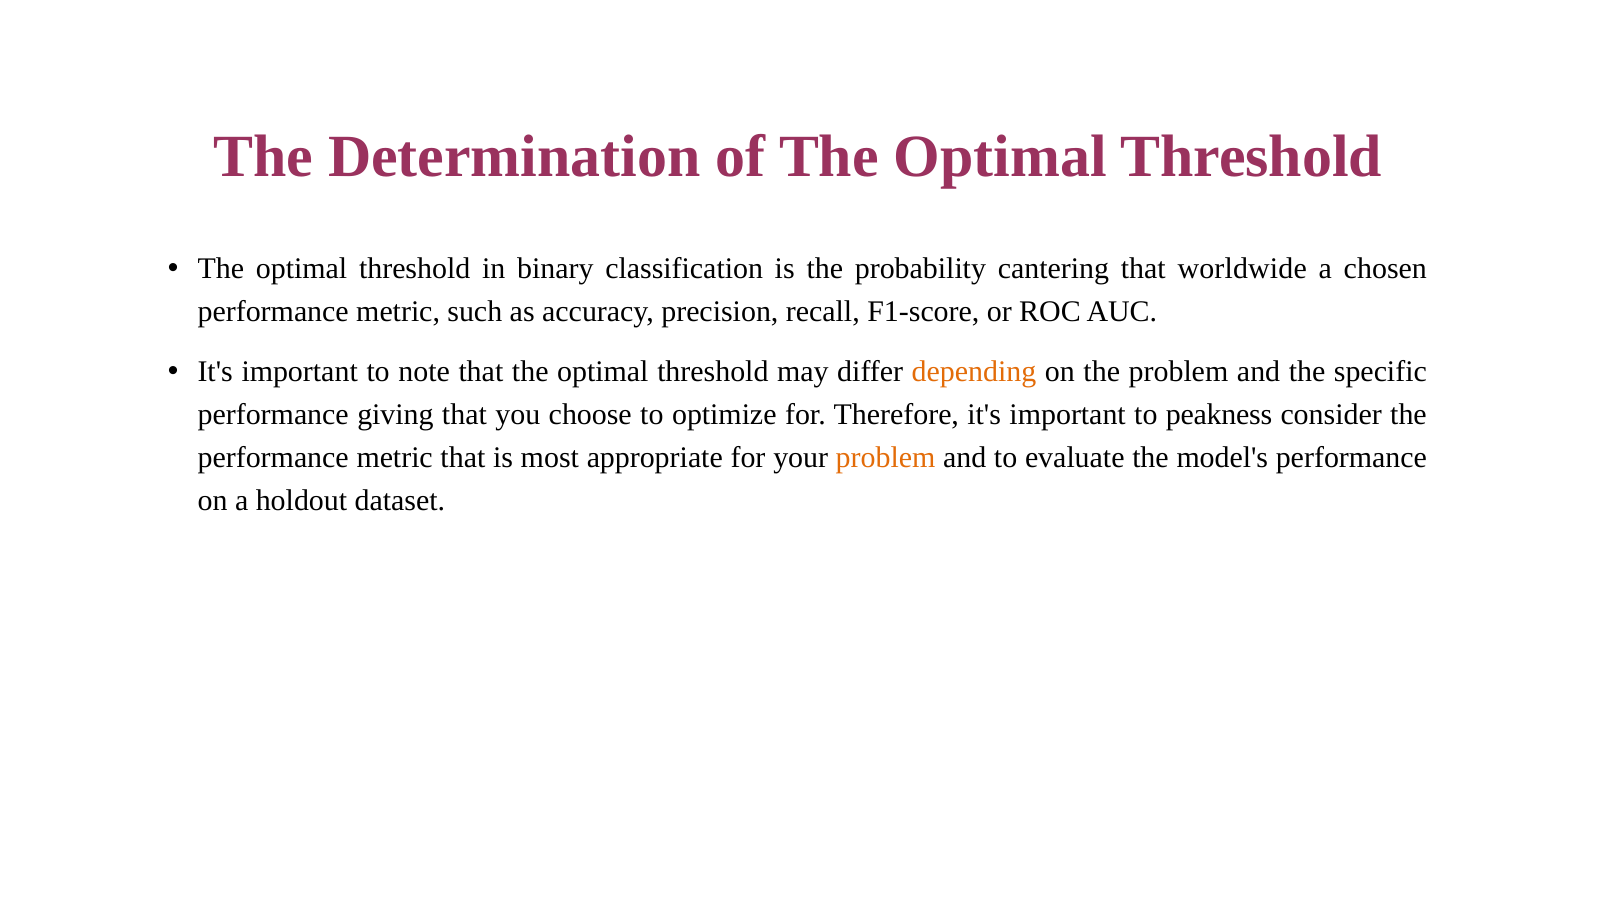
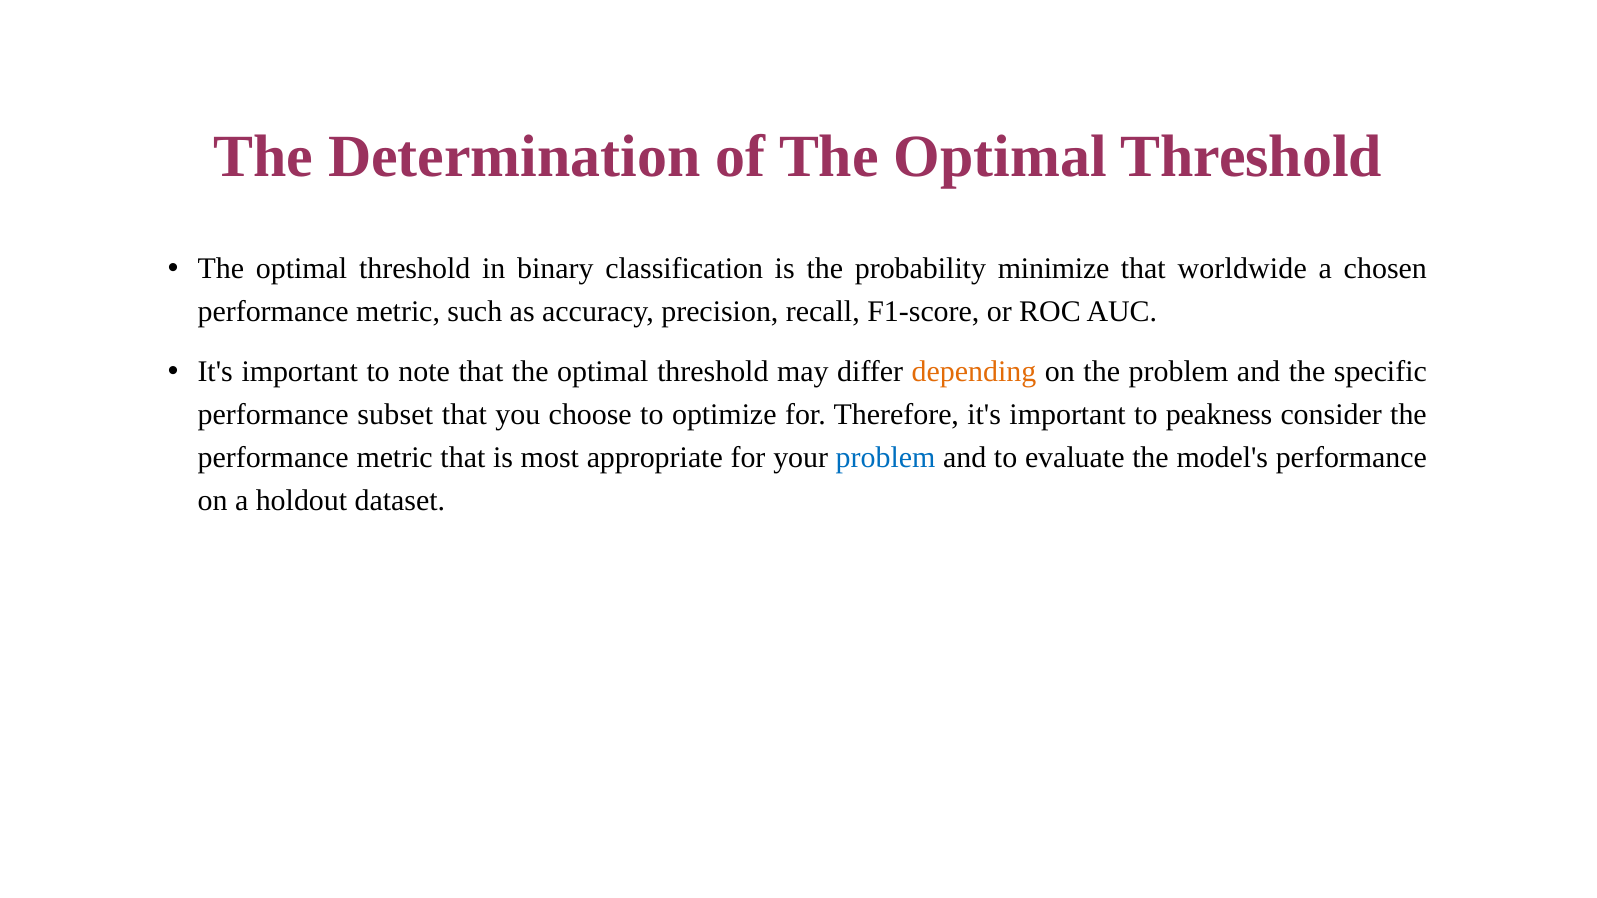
cantering: cantering -> minimize
giving: giving -> subset
problem at (886, 458) colour: orange -> blue
